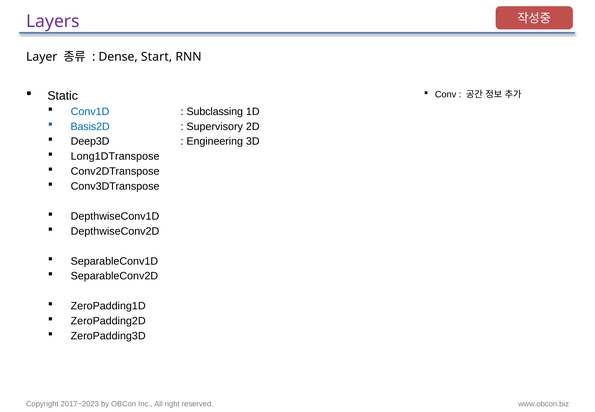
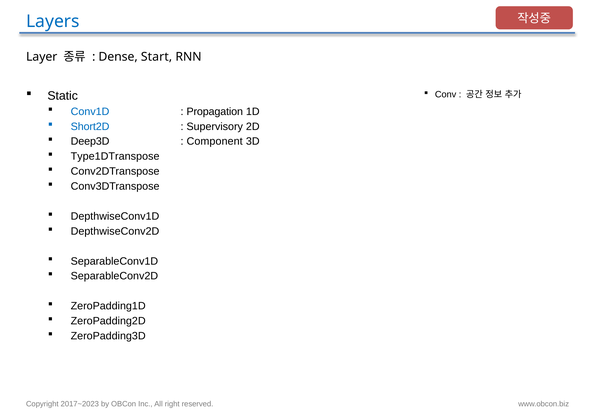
Layers colour: purple -> blue
Subclassing: Subclassing -> Propagation
Basis2D: Basis2D -> Short2D
Engineering: Engineering -> Component
Long1DTranspose: Long1DTranspose -> Type1DTranspose
